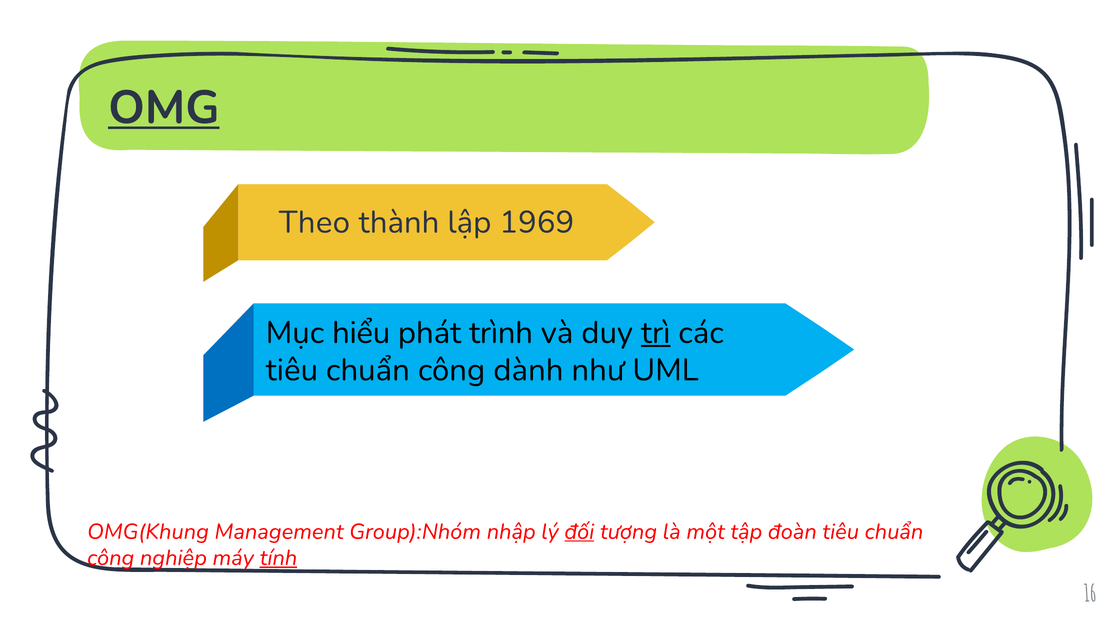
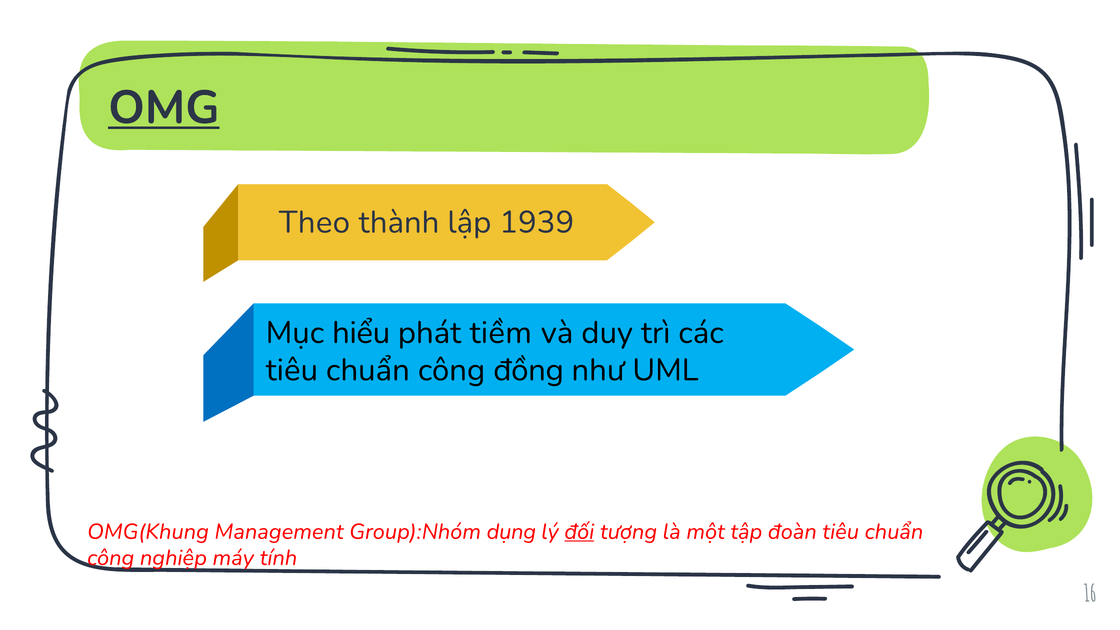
1969: 1969 -> 1939
trình: trình -> tiềm
trì underline: present -> none
dành: dành -> đồng
nhập: nhập -> dụng
tính underline: present -> none
